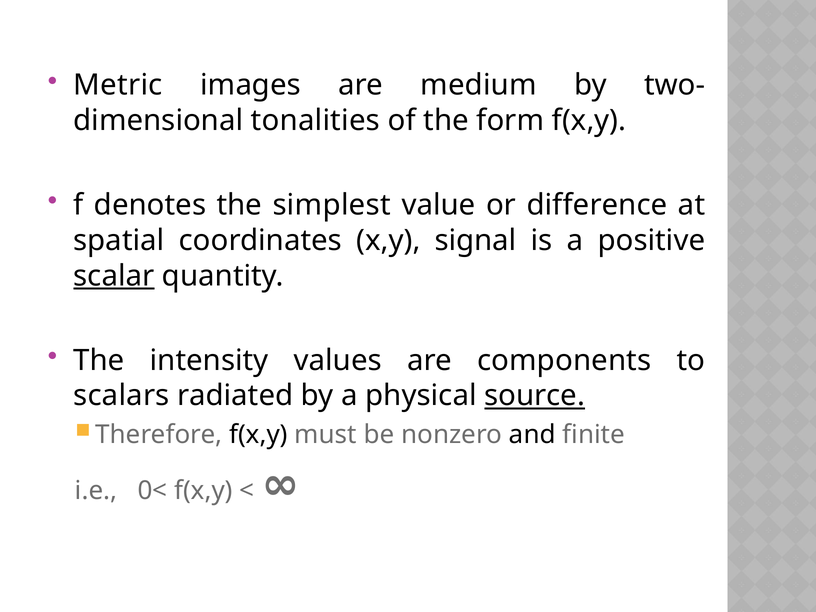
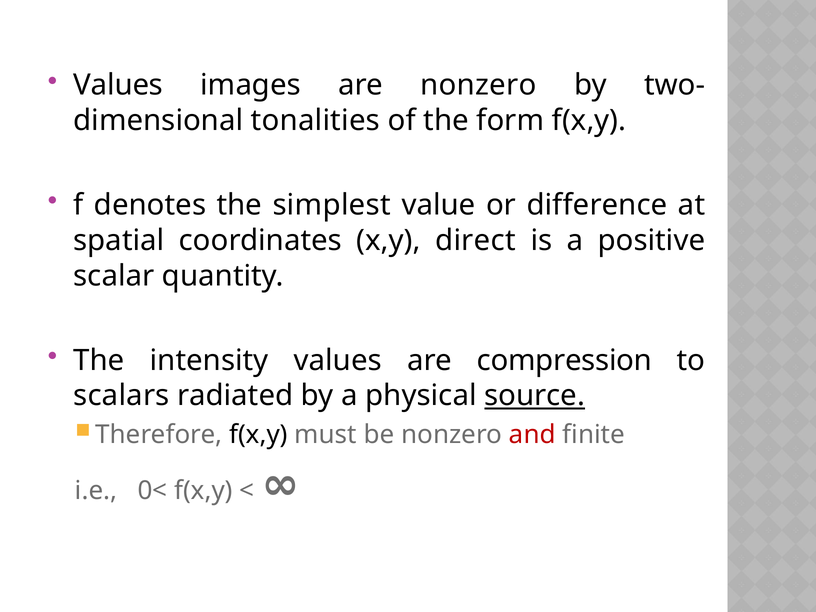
Metric at (118, 85): Metric -> Values
are medium: medium -> nonzero
signal: signal -> direct
scalar underline: present -> none
components: components -> compression
and colour: black -> red
